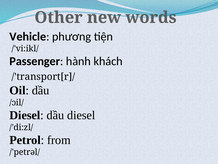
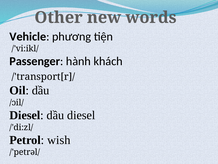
from: from -> wish
